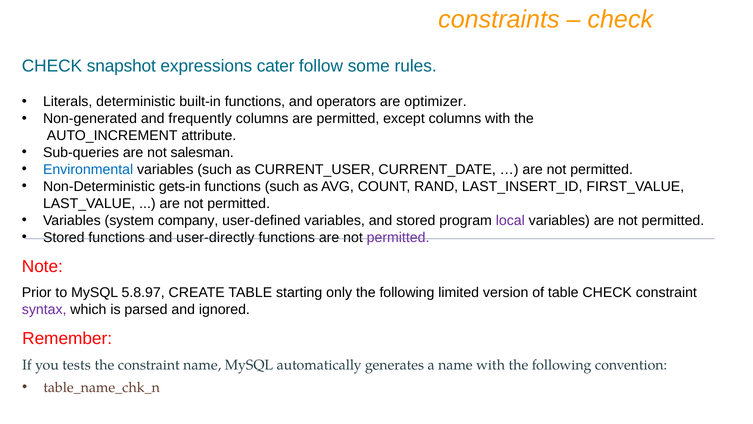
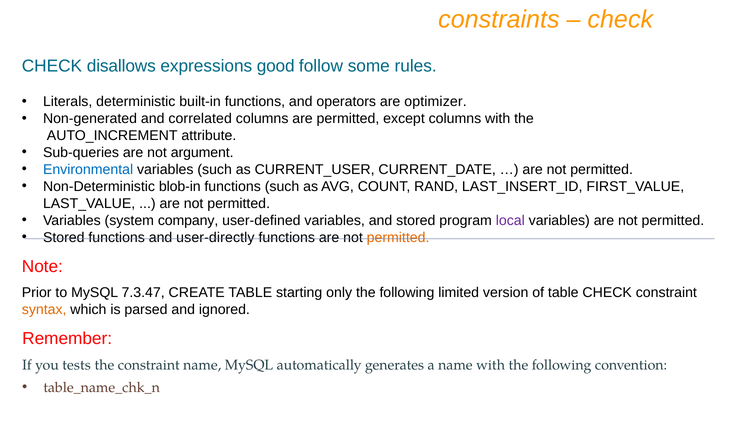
snapshot: snapshot -> disallows
cater: cater -> good
frequently: frequently -> correlated
salesman: salesman -> argument
gets-in: gets-in -> blob-in
permitted at (398, 237) colour: purple -> orange
5.8.97: 5.8.97 -> 7.3.47
syntax colour: purple -> orange
